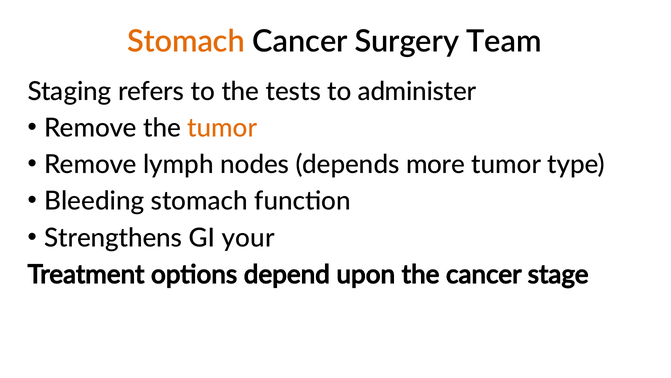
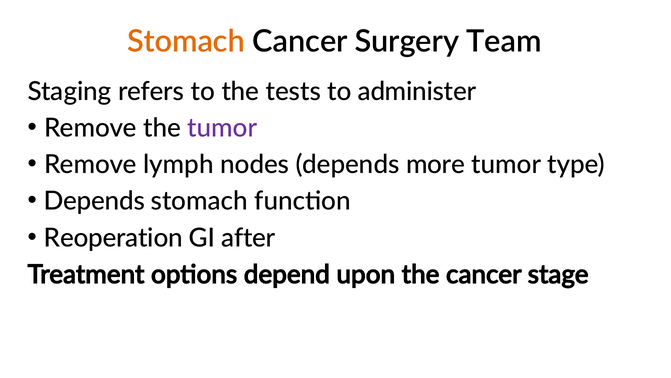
tumor at (222, 128) colour: orange -> purple
Bleeding at (94, 201): Bleeding -> Depends
Strengthens: Strengthens -> Reoperation
your: your -> after
